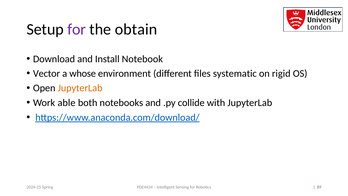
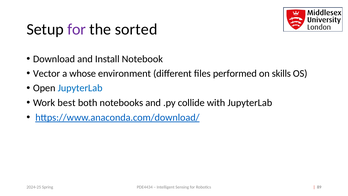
obtain: obtain -> sorted
systematic: systematic -> performed
rigid: rigid -> skills
JupyterLab at (80, 88) colour: orange -> blue
able: able -> best
